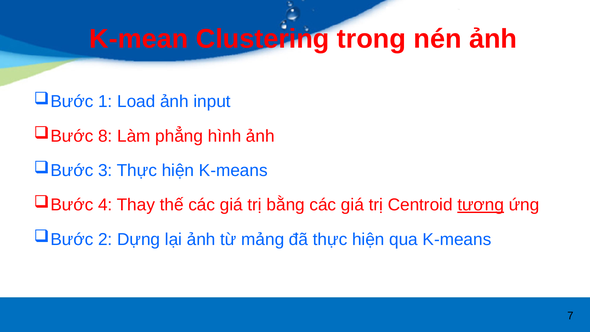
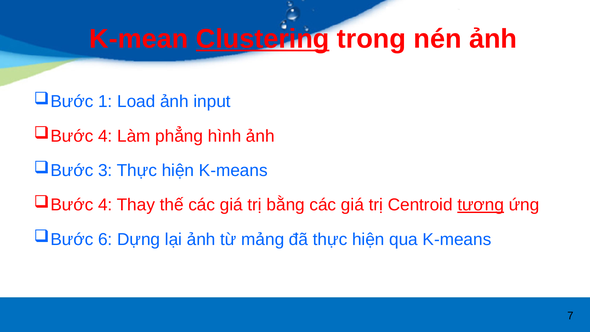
Clustering underline: none -> present
8 at (105, 136): 8 -> 4
2: 2 -> 6
